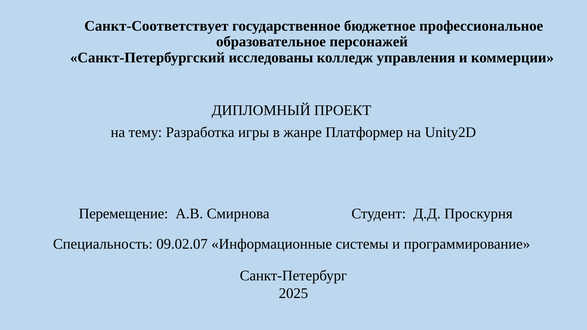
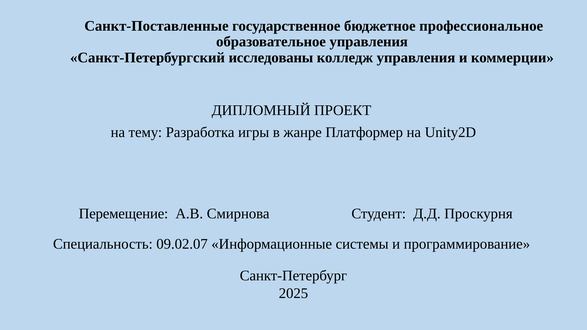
Санкт-Соответствует: Санкт-Соответствует -> Санкт-Поставленные
образовательное персонажей: персонажей -> управления
